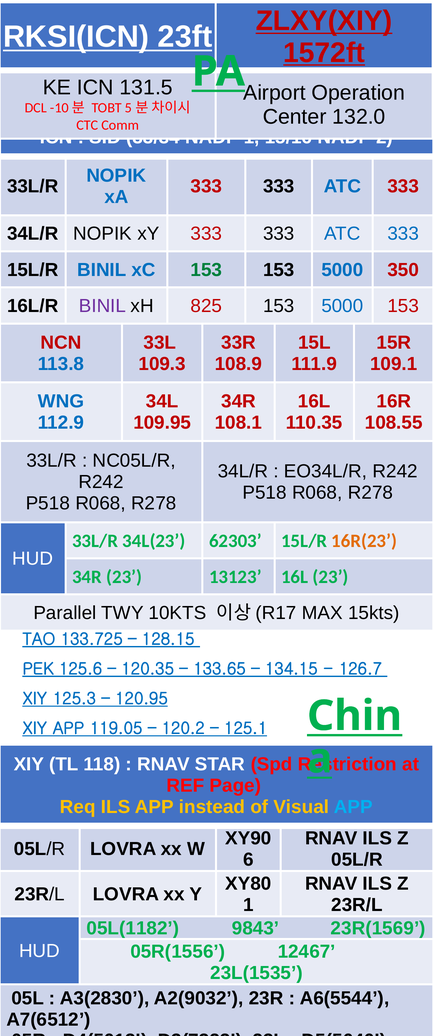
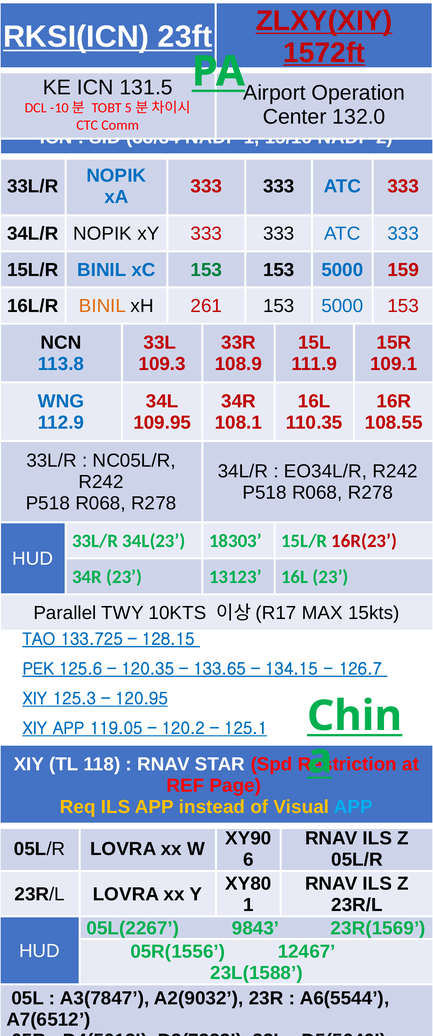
350: 350 -> 159
BINIL at (102, 306) colour: purple -> orange
825: 825 -> 261
NCN colour: red -> black
62303: 62303 -> 18303
16R(23 colour: orange -> red
05L(1182: 05L(1182 -> 05L(2267
23L(1535: 23L(1535 -> 23L(1588
A3(2830: A3(2830 -> A3(7847
